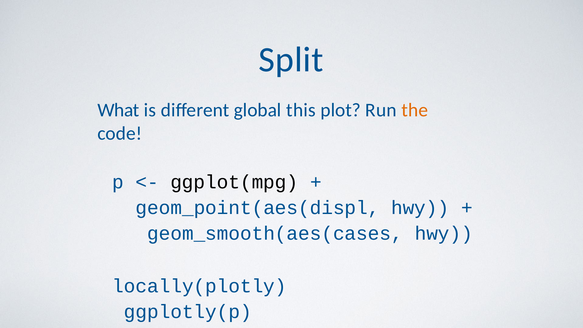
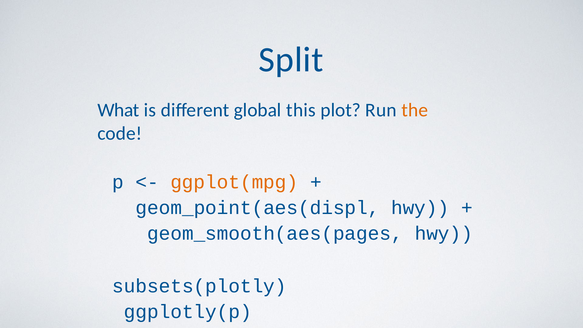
ggplot(mpg colour: black -> orange
geom_smooth(aes(cases: geom_smooth(aes(cases -> geom_smooth(aes(pages
locally(plotly: locally(plotly -> subsets(plotly
